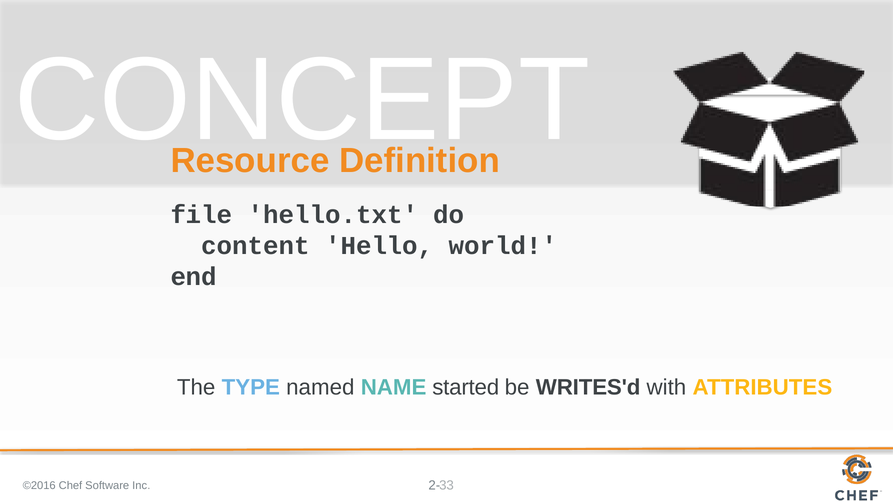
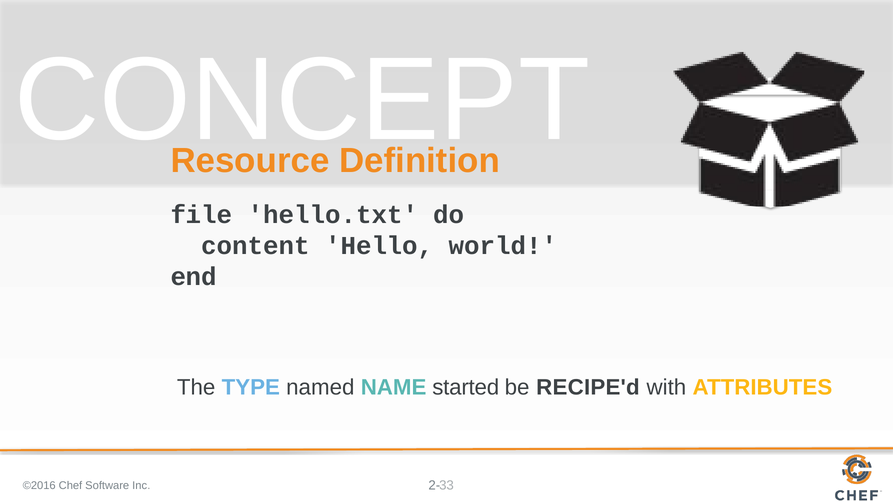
WRITES'd: WRITES'd -> RECIPE'd
